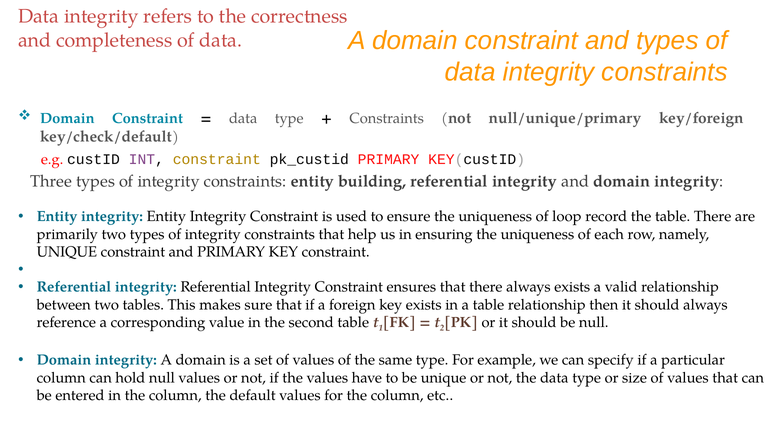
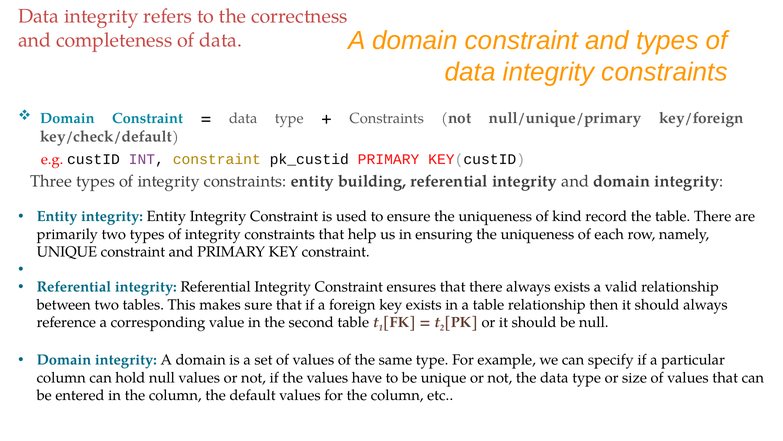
loop: loop -> kind
